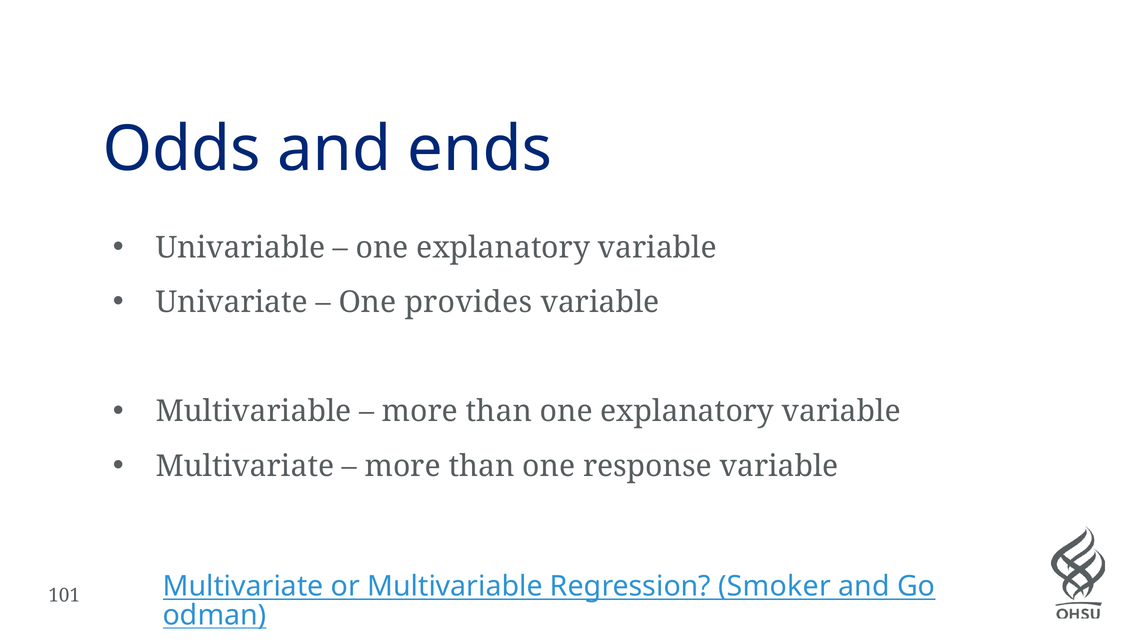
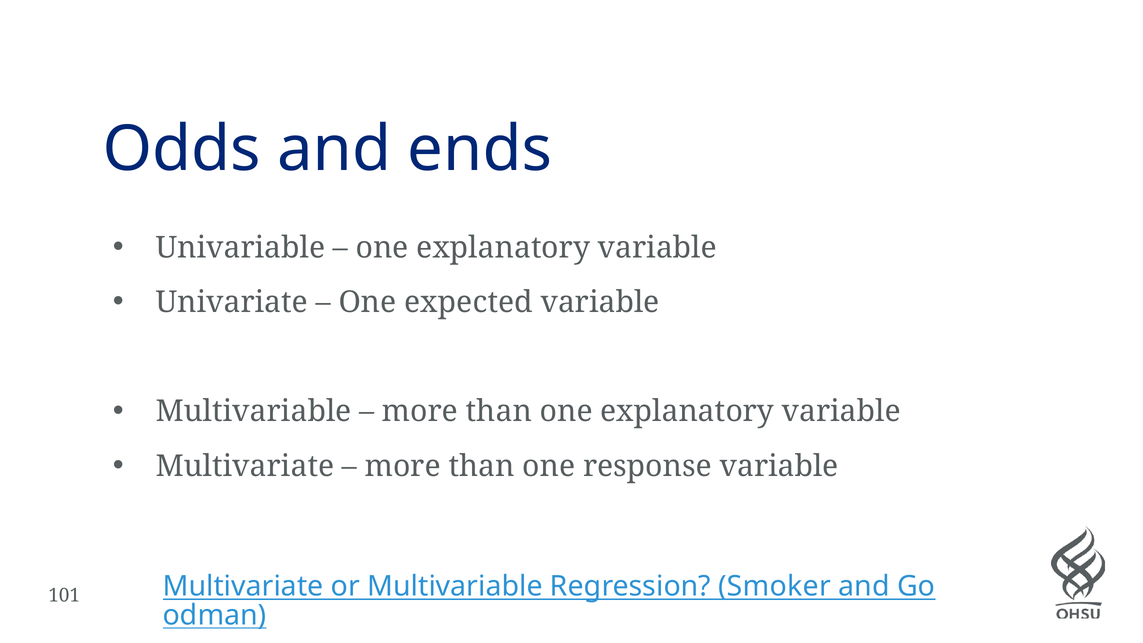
provides: provides -> expected
